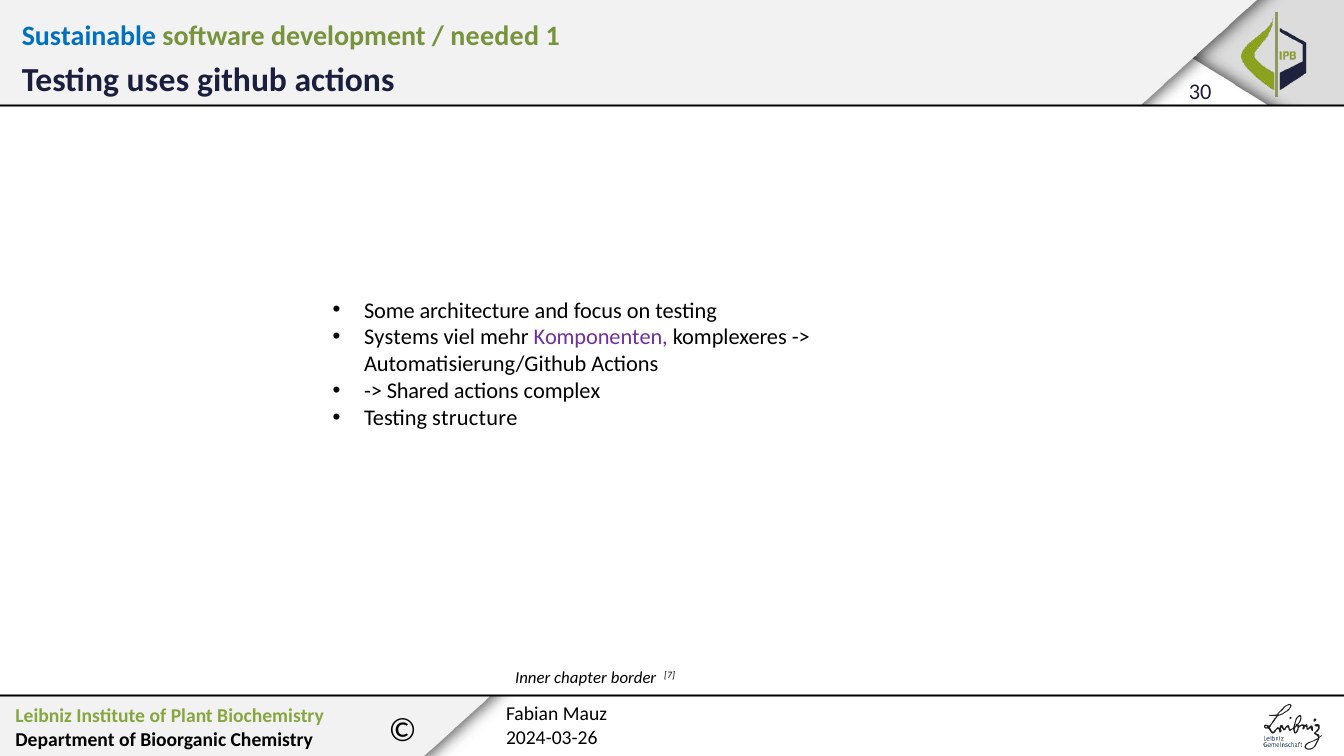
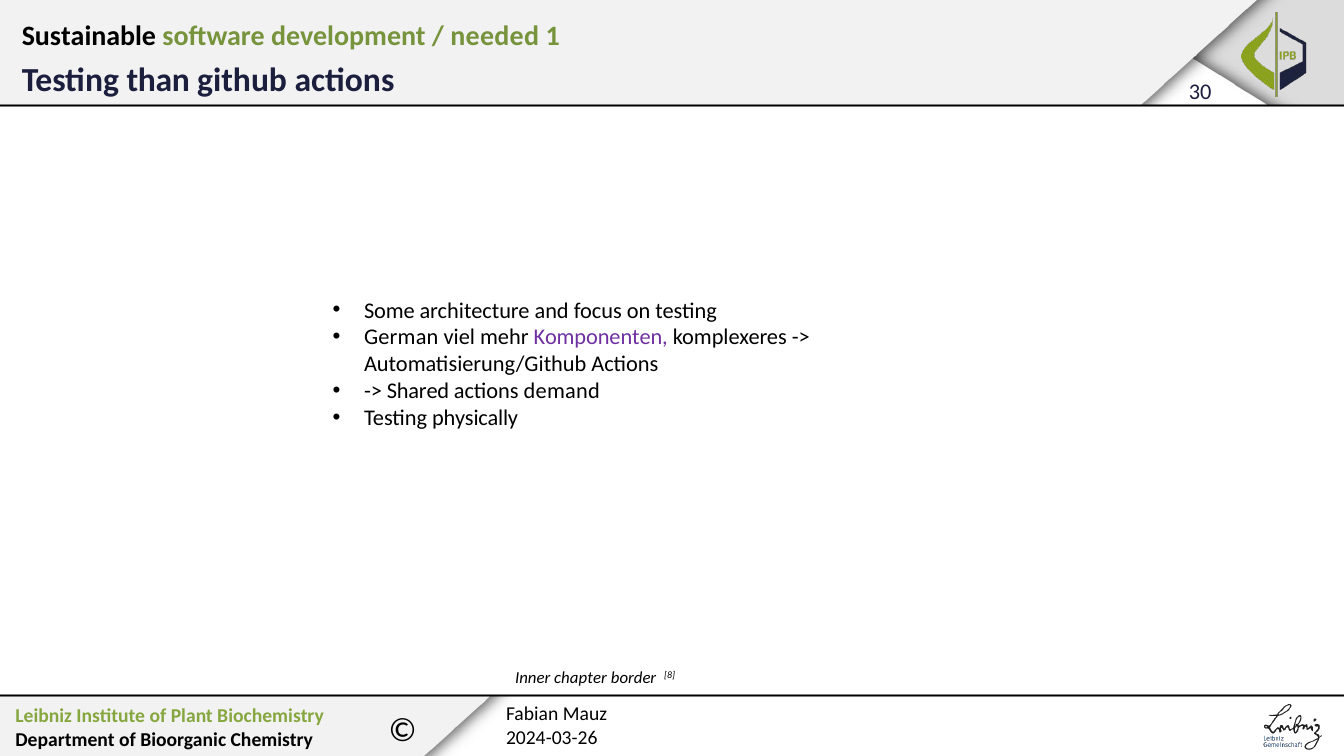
Sustainable colour: blue -> black
uses: uses -> than
Systems: Systems -> German
complex: complex -> demand
structure: structure -> physically
7: 7 -> 8
